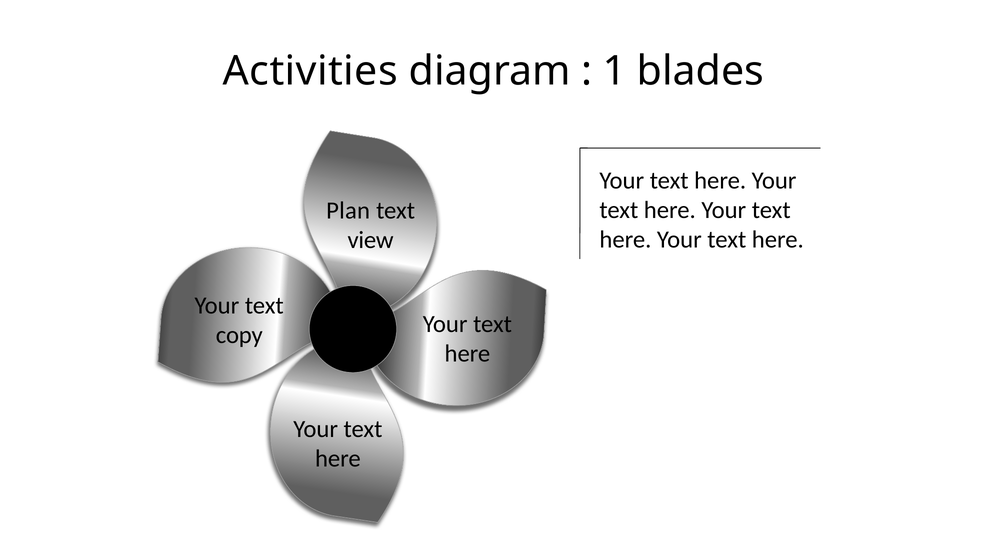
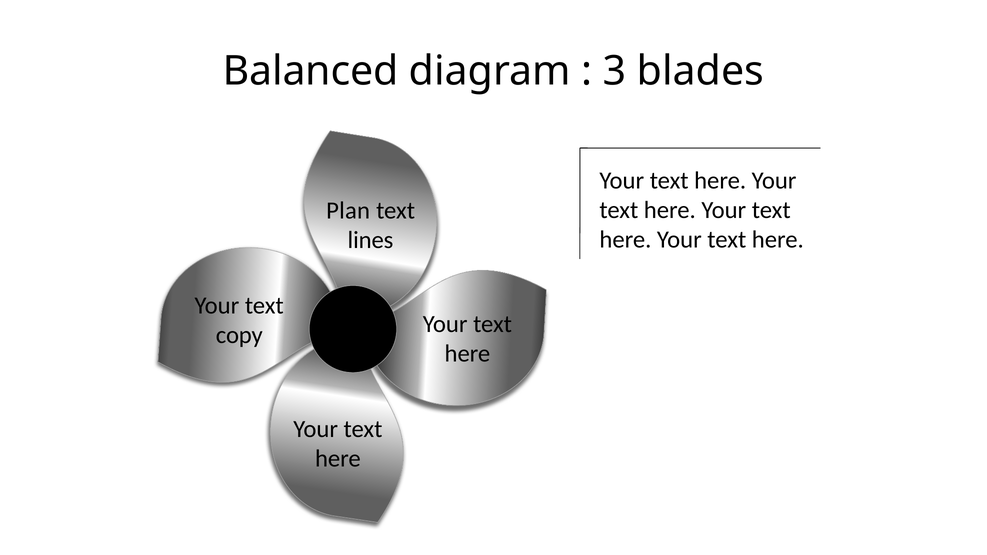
Activities: Activities -> Balanced
1: 1 -> 3
view: view -> lines
